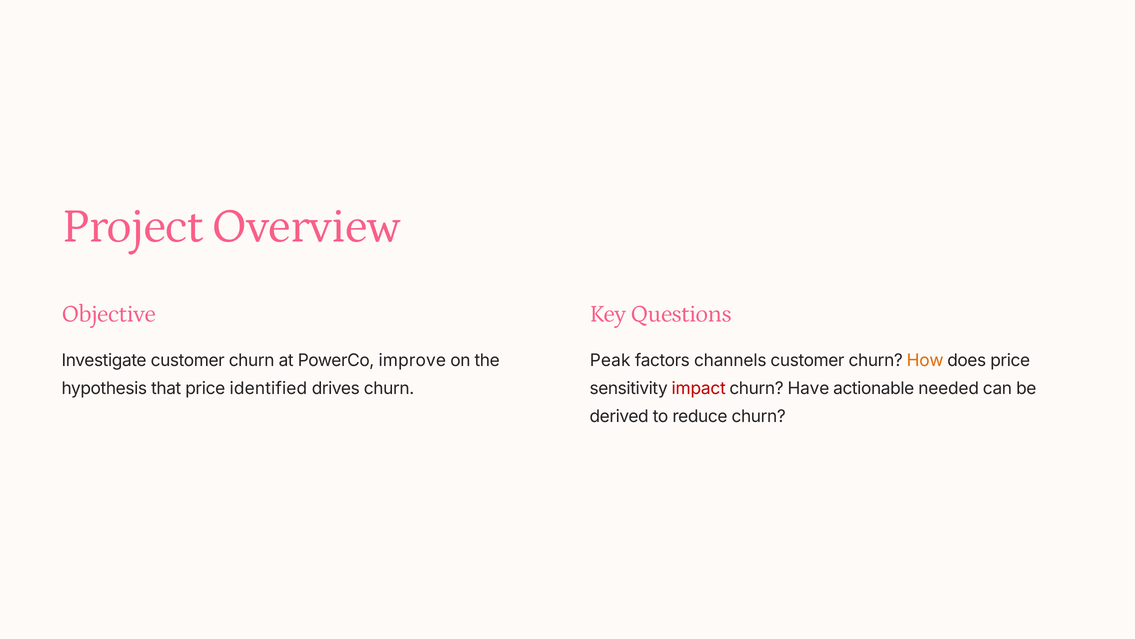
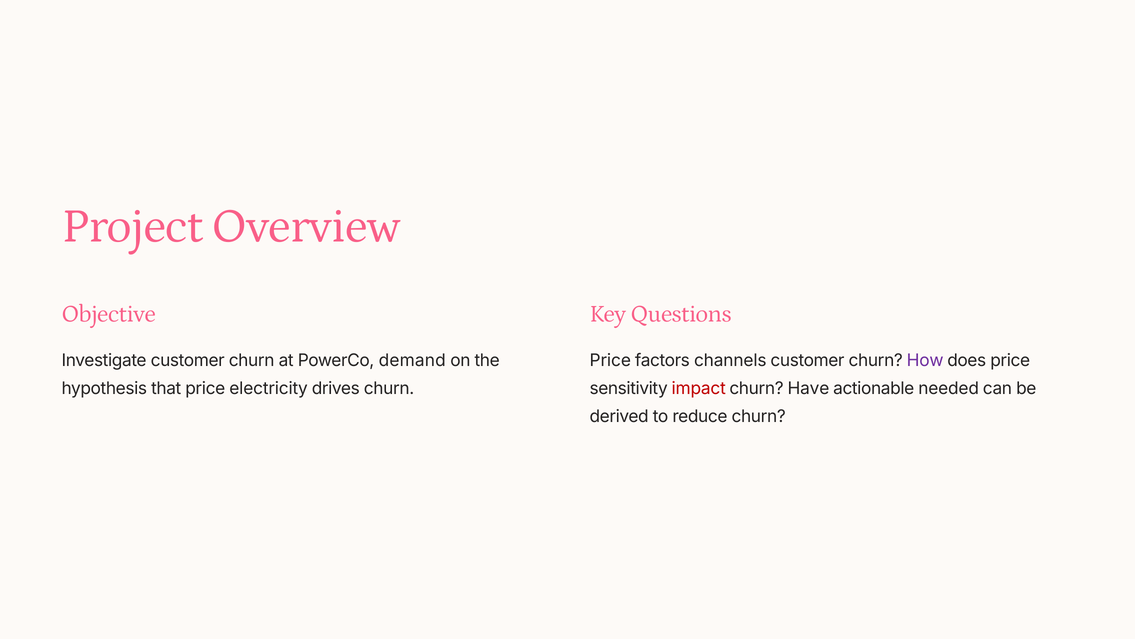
improve: improve -> demand
Peak at (610, 360): Peak -> Price
How colour: orange -> purple
identified: identified -> electricity
